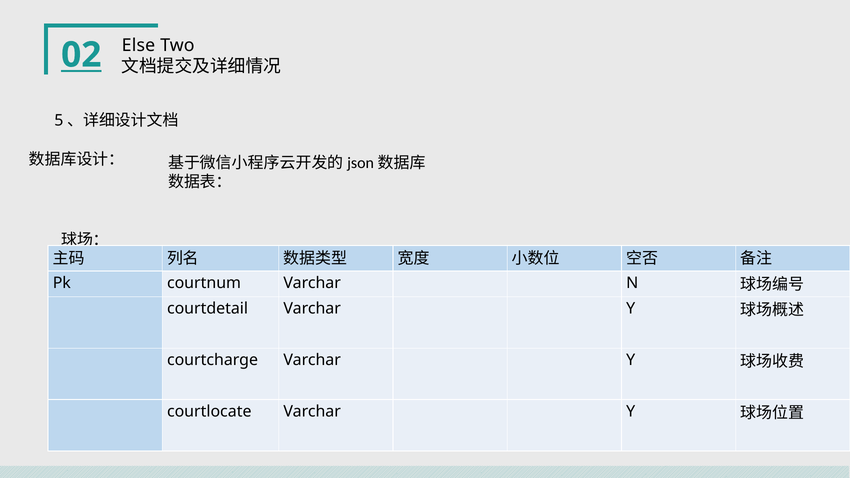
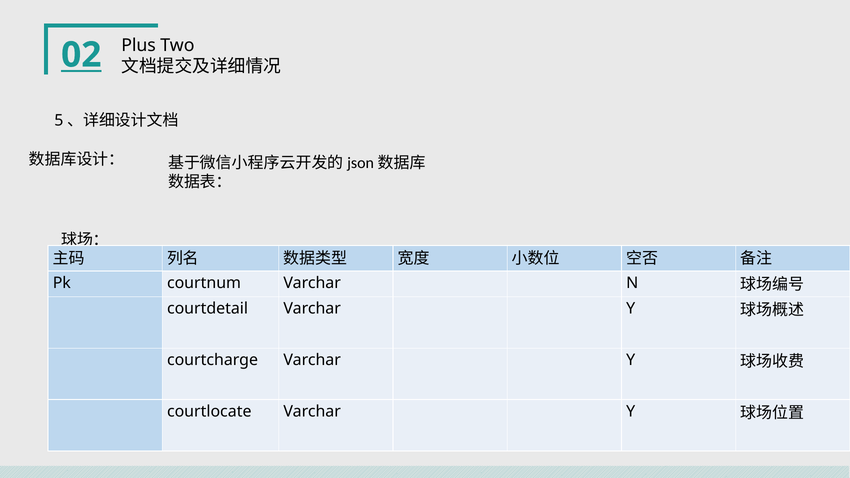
Else: Else -> Plus
